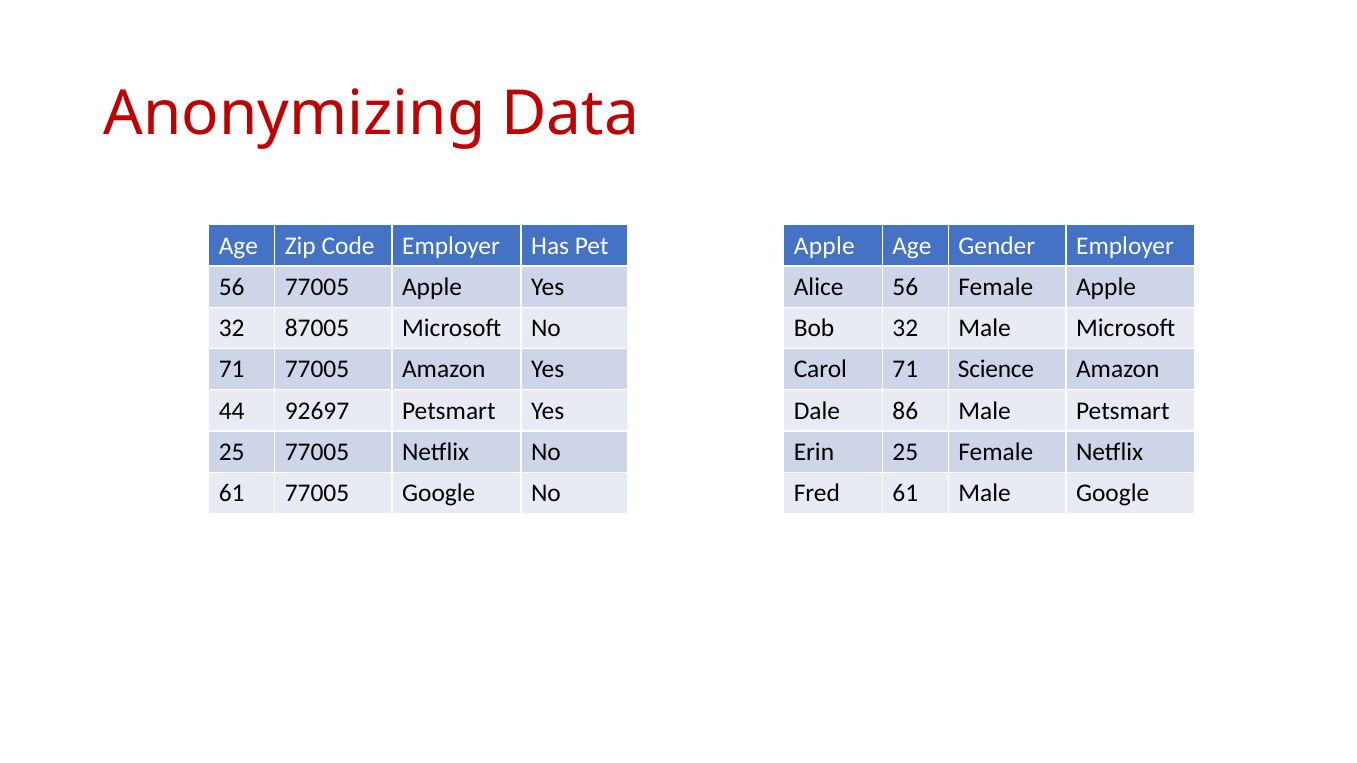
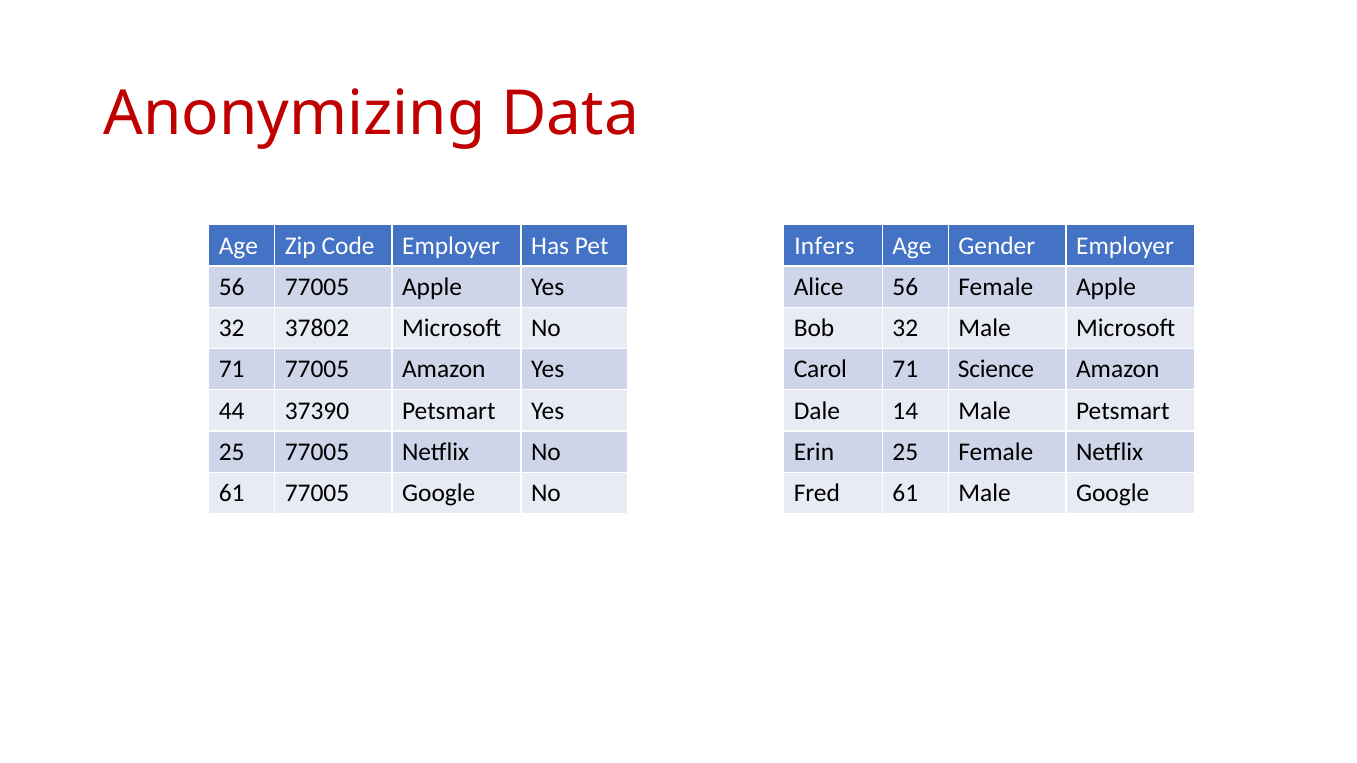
Apple at (824, 246): Apple -> Infers
87005: 87005 -> 37802
92697: 92697 -> 37390
86: 86 -> 14
